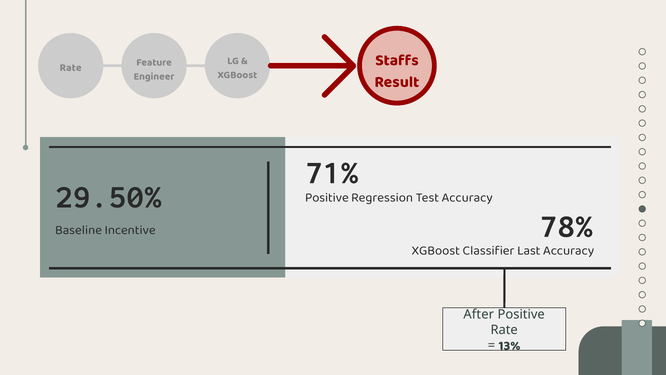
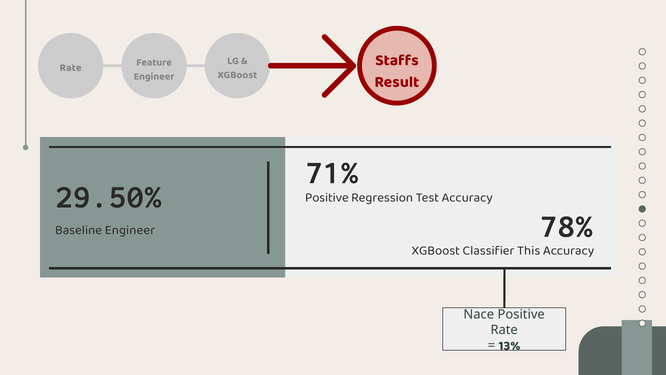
Baseline Incentive: Incentive -> Engineer
Last: Last -> This
After: After -> Nace
